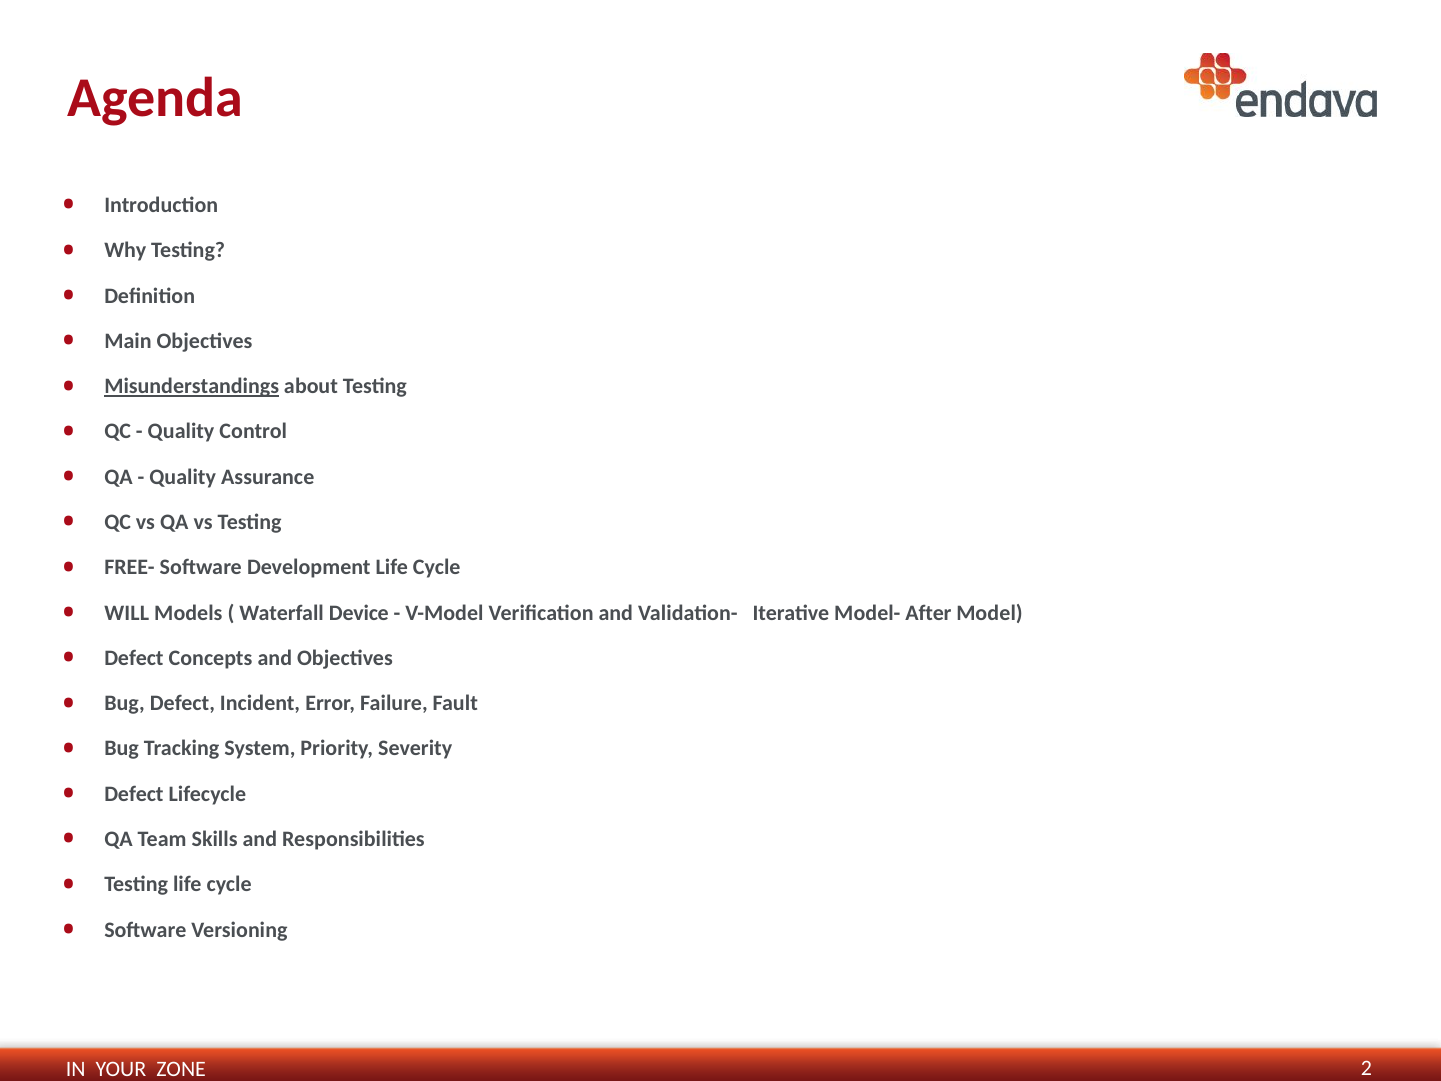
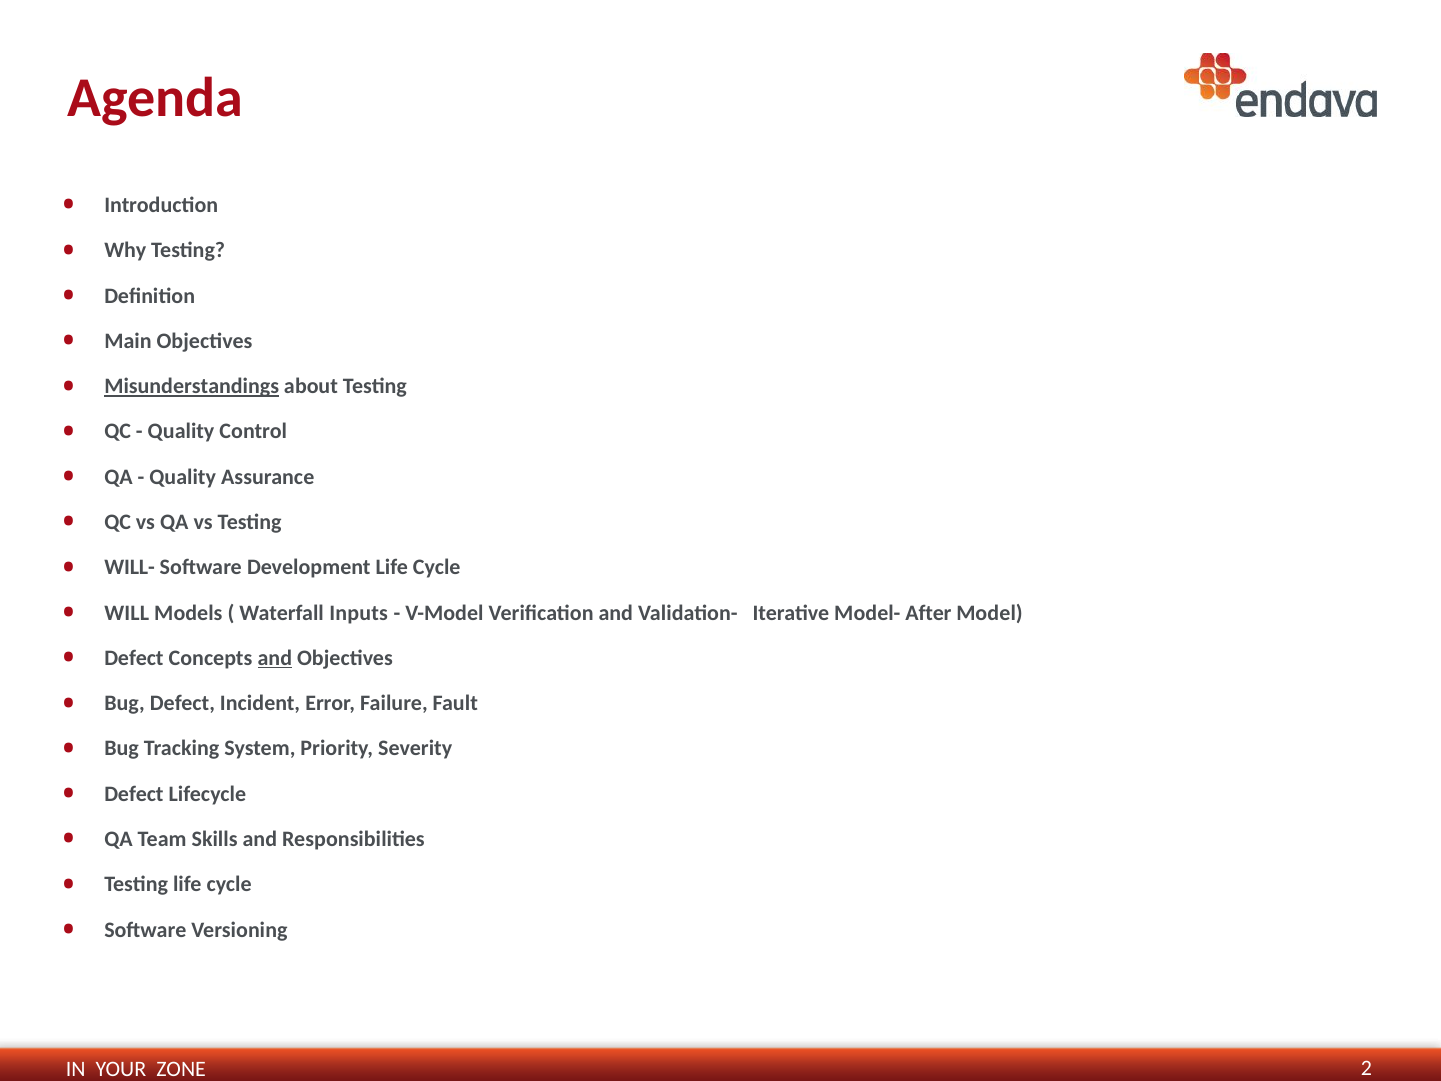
FREE-: FREE- -> WILL-
Device: Device -> Inputs
and at (275, 658) underline: none -> present
